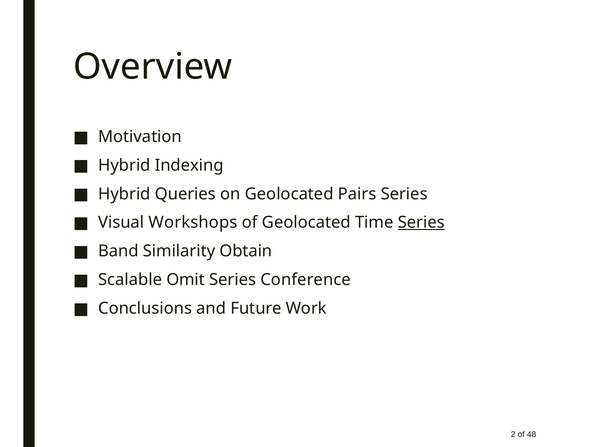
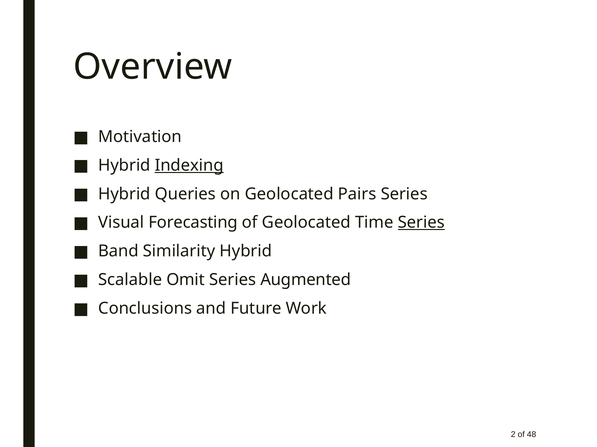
Indexing underline: none -> present
Workshops: Workshops -> Forecasting
Similarity Obtain: Obtain -> Hybrid
Conference: Conference -> Augmented
